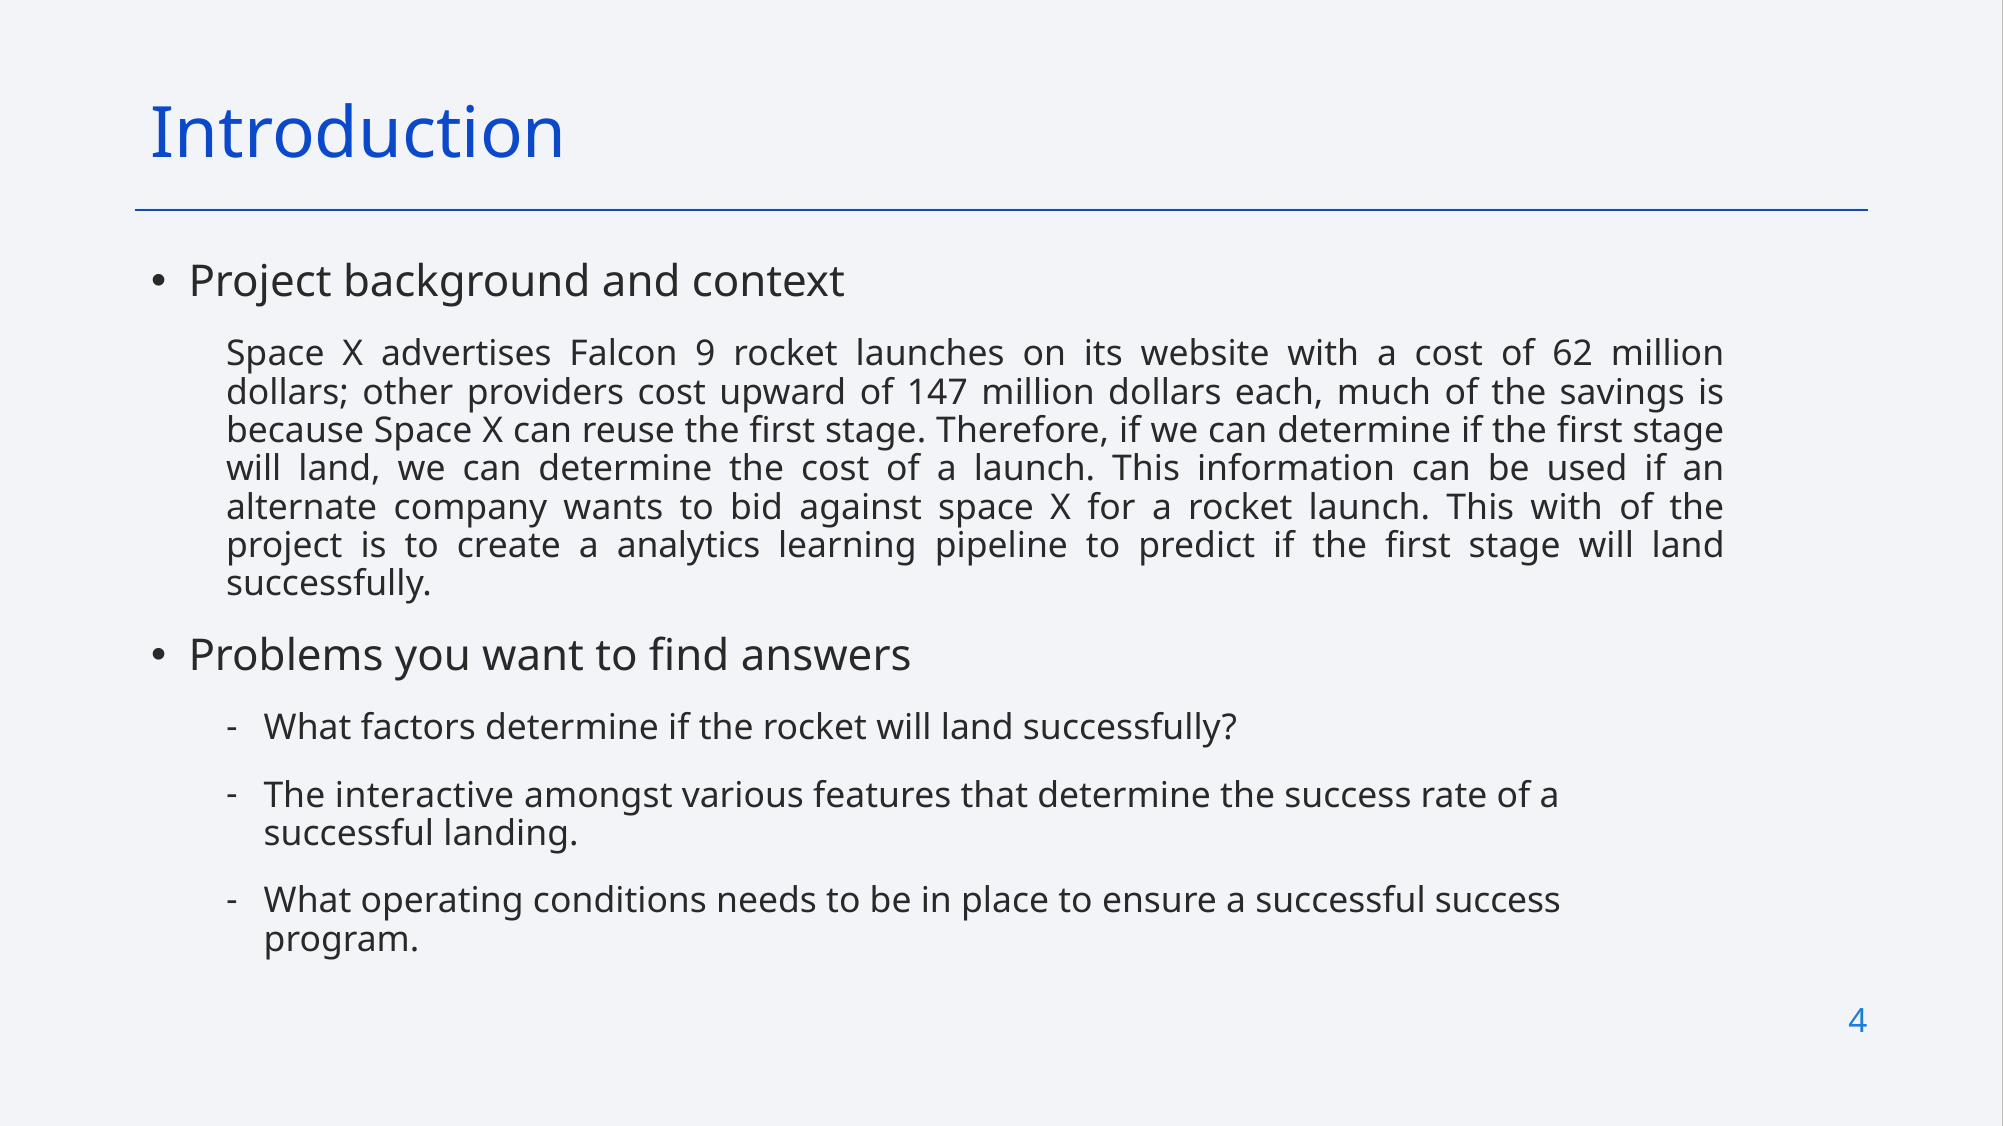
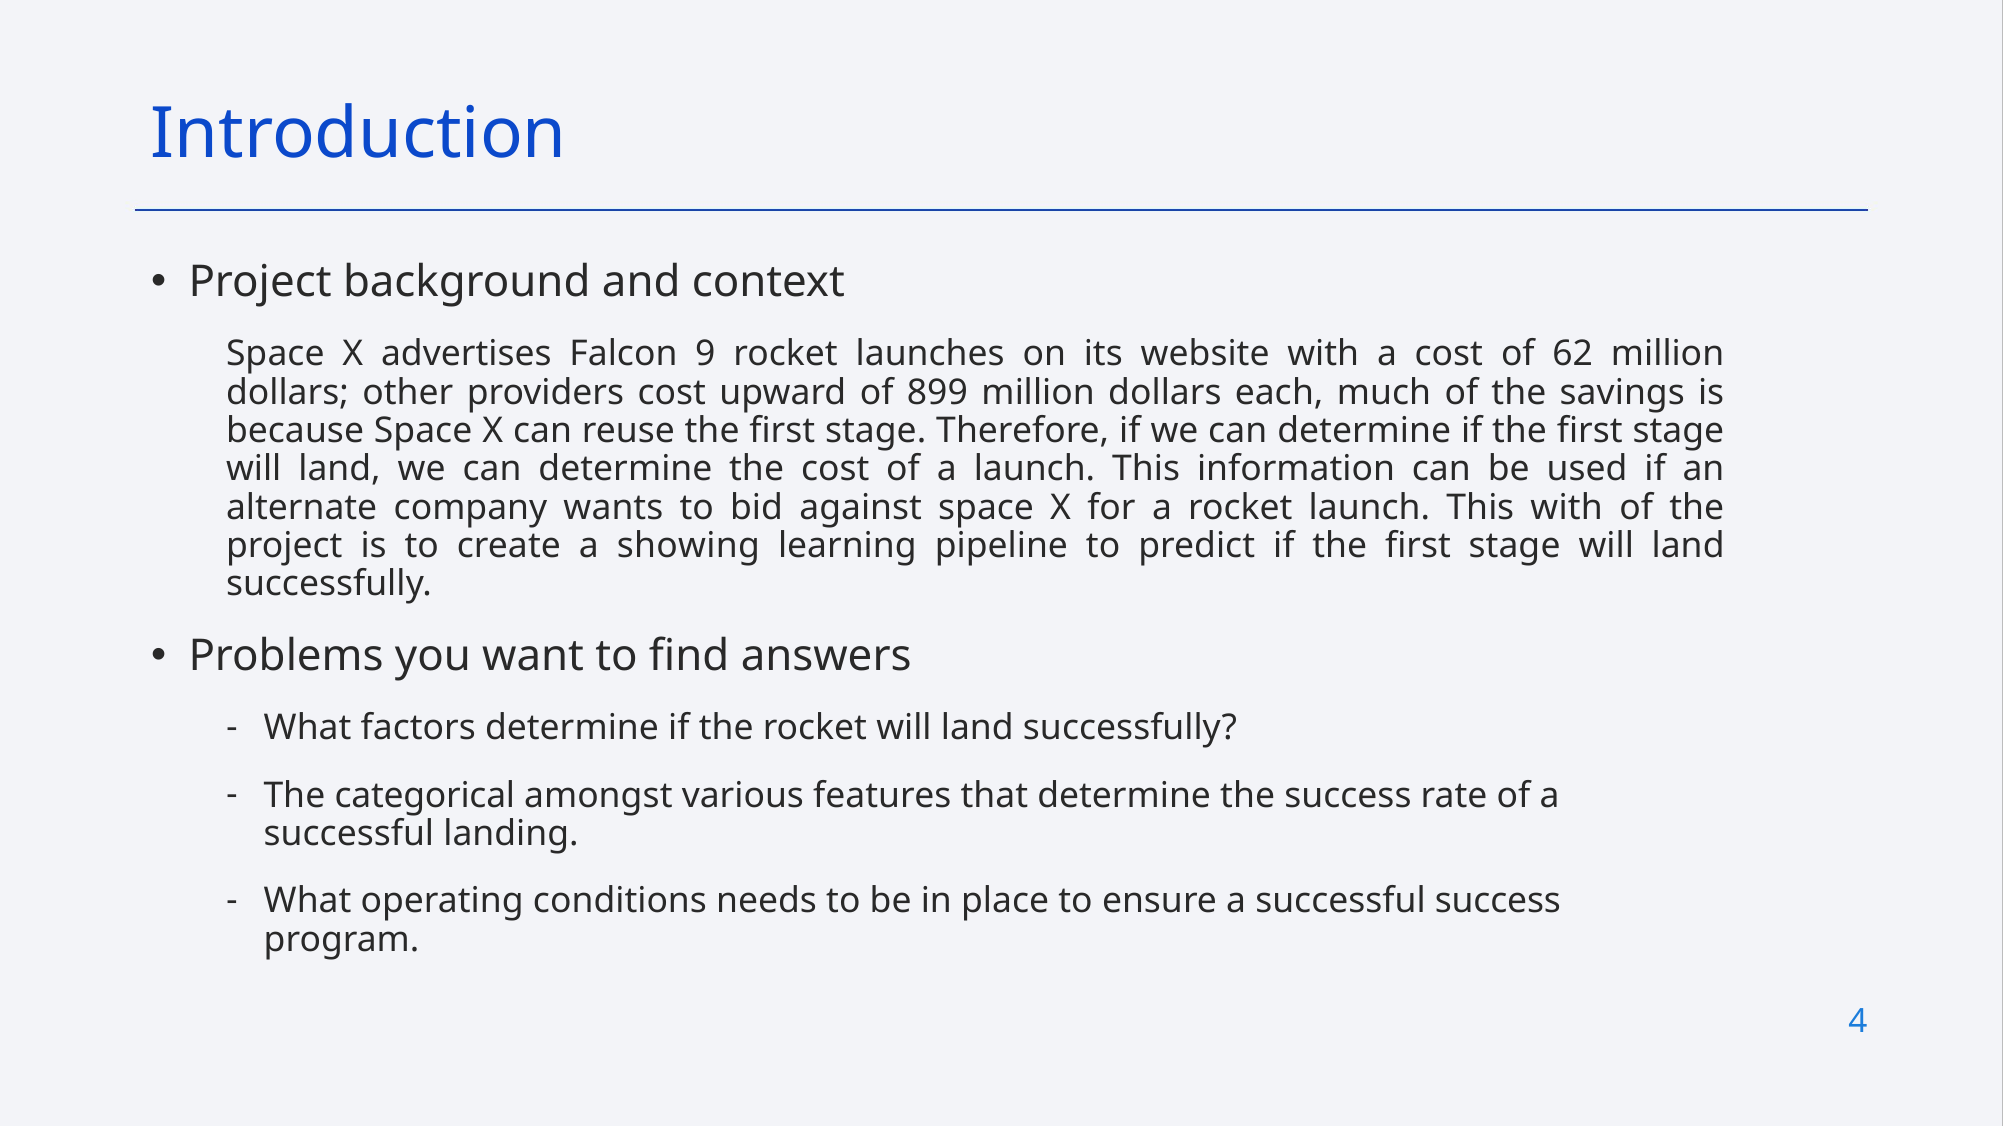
147: 147 -> 899
analytics: analytics -> showing
interactive: interactive -> categorical
